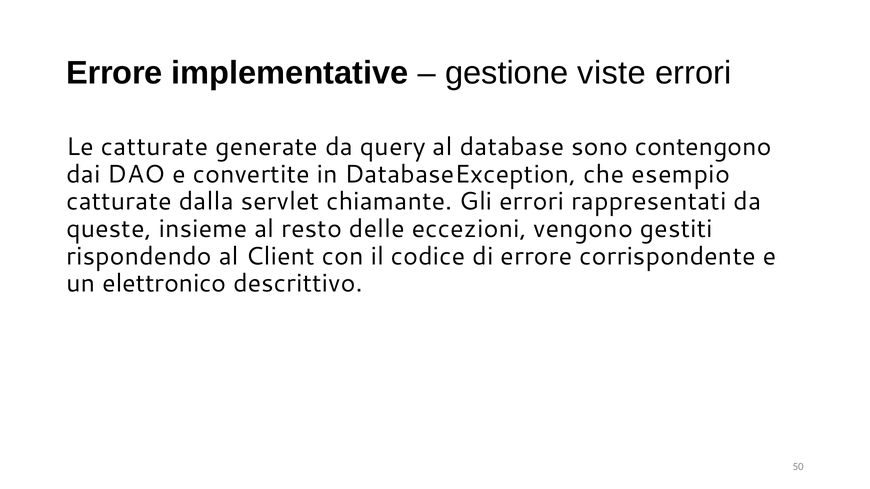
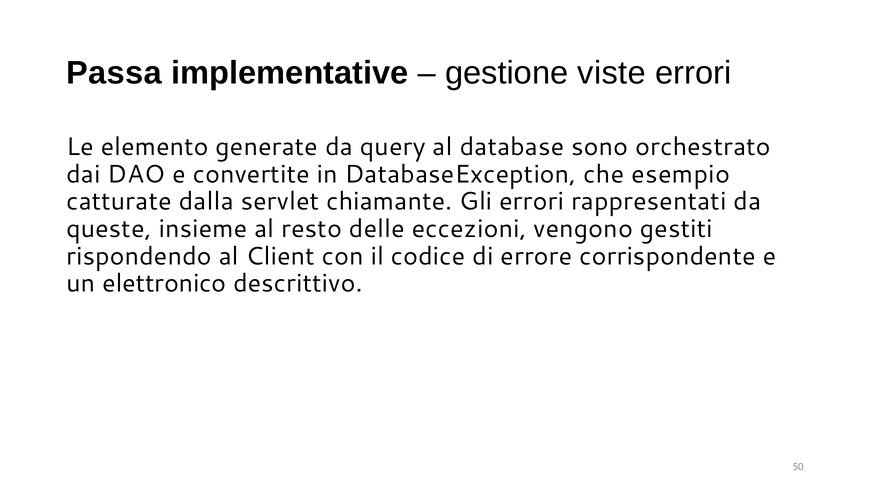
Errore at (114, 73): Errore -> Passa
Le catturate: catturate -> elemento
contengono: contengono -> orchestrato
